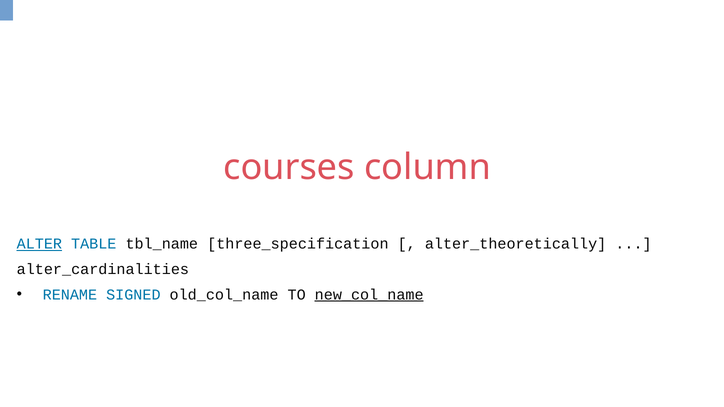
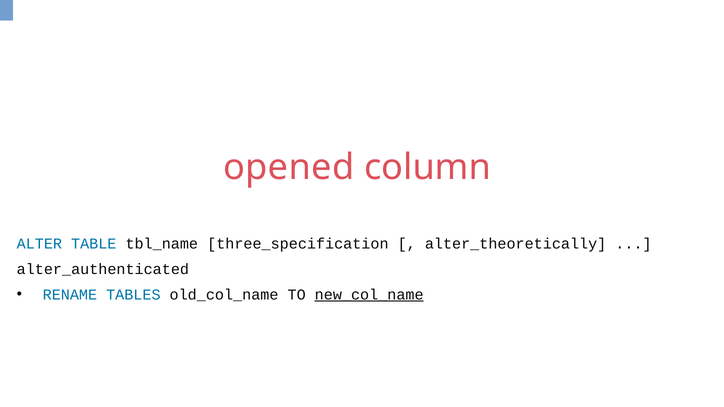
courses: courses -> opened
ALTER underline: present -> none
alter_cardinalities: alter_cardinalities -> alter_authenticated
SIGNED: SIGNED -> TABLES
